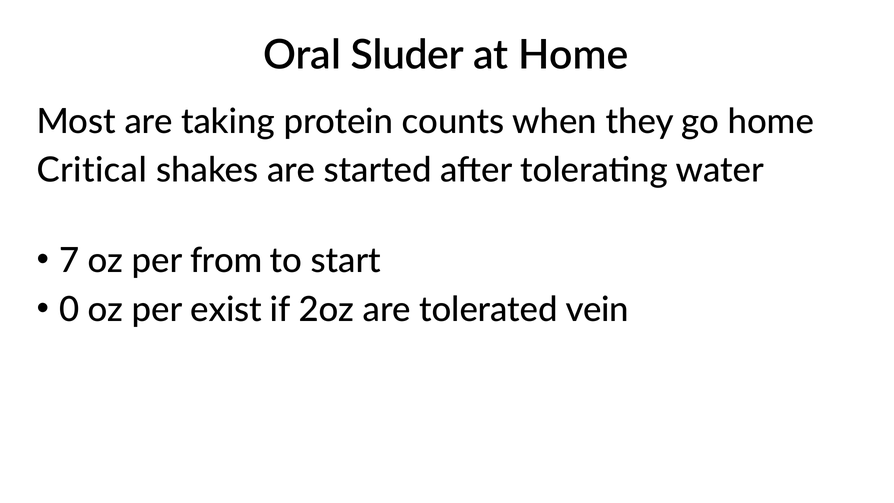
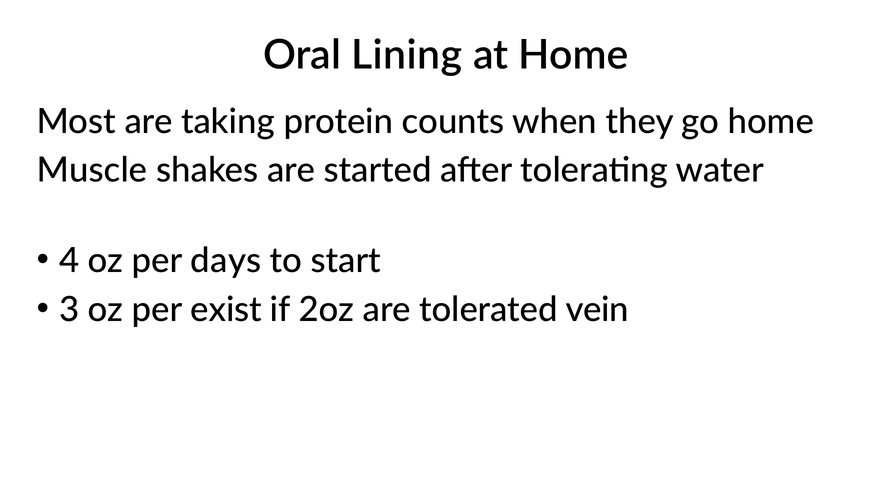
Sluder: Sluder -> Lining
Critical: Critical -> Muscle
7: 7 -> 4
from: from -> days
0: 0 -> 3
